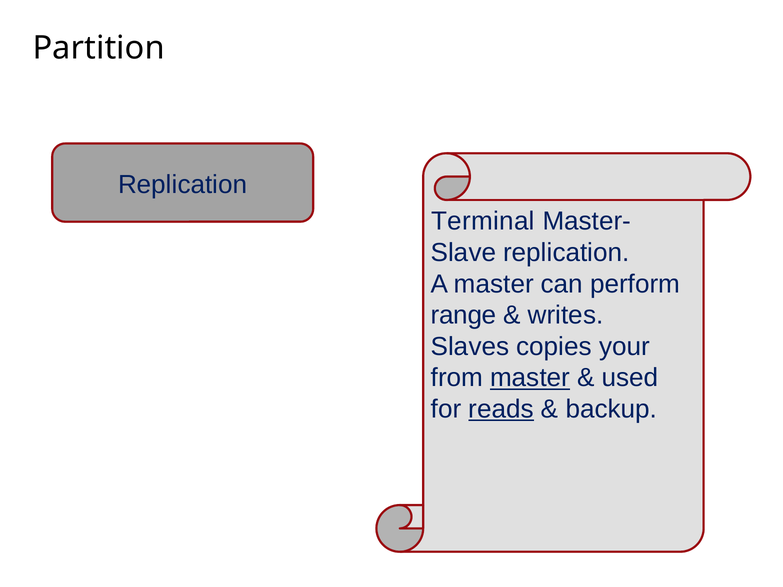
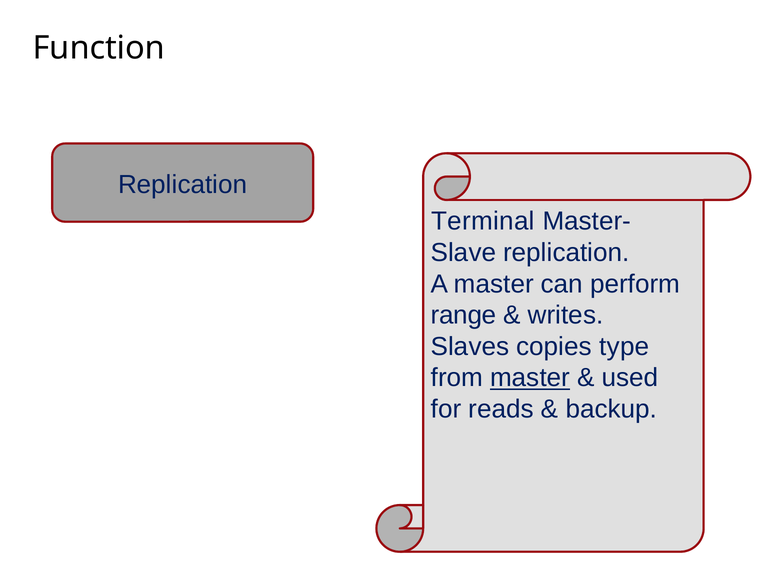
Partition: Partition -> Function
your: your -> type
reads underline: present -> none
